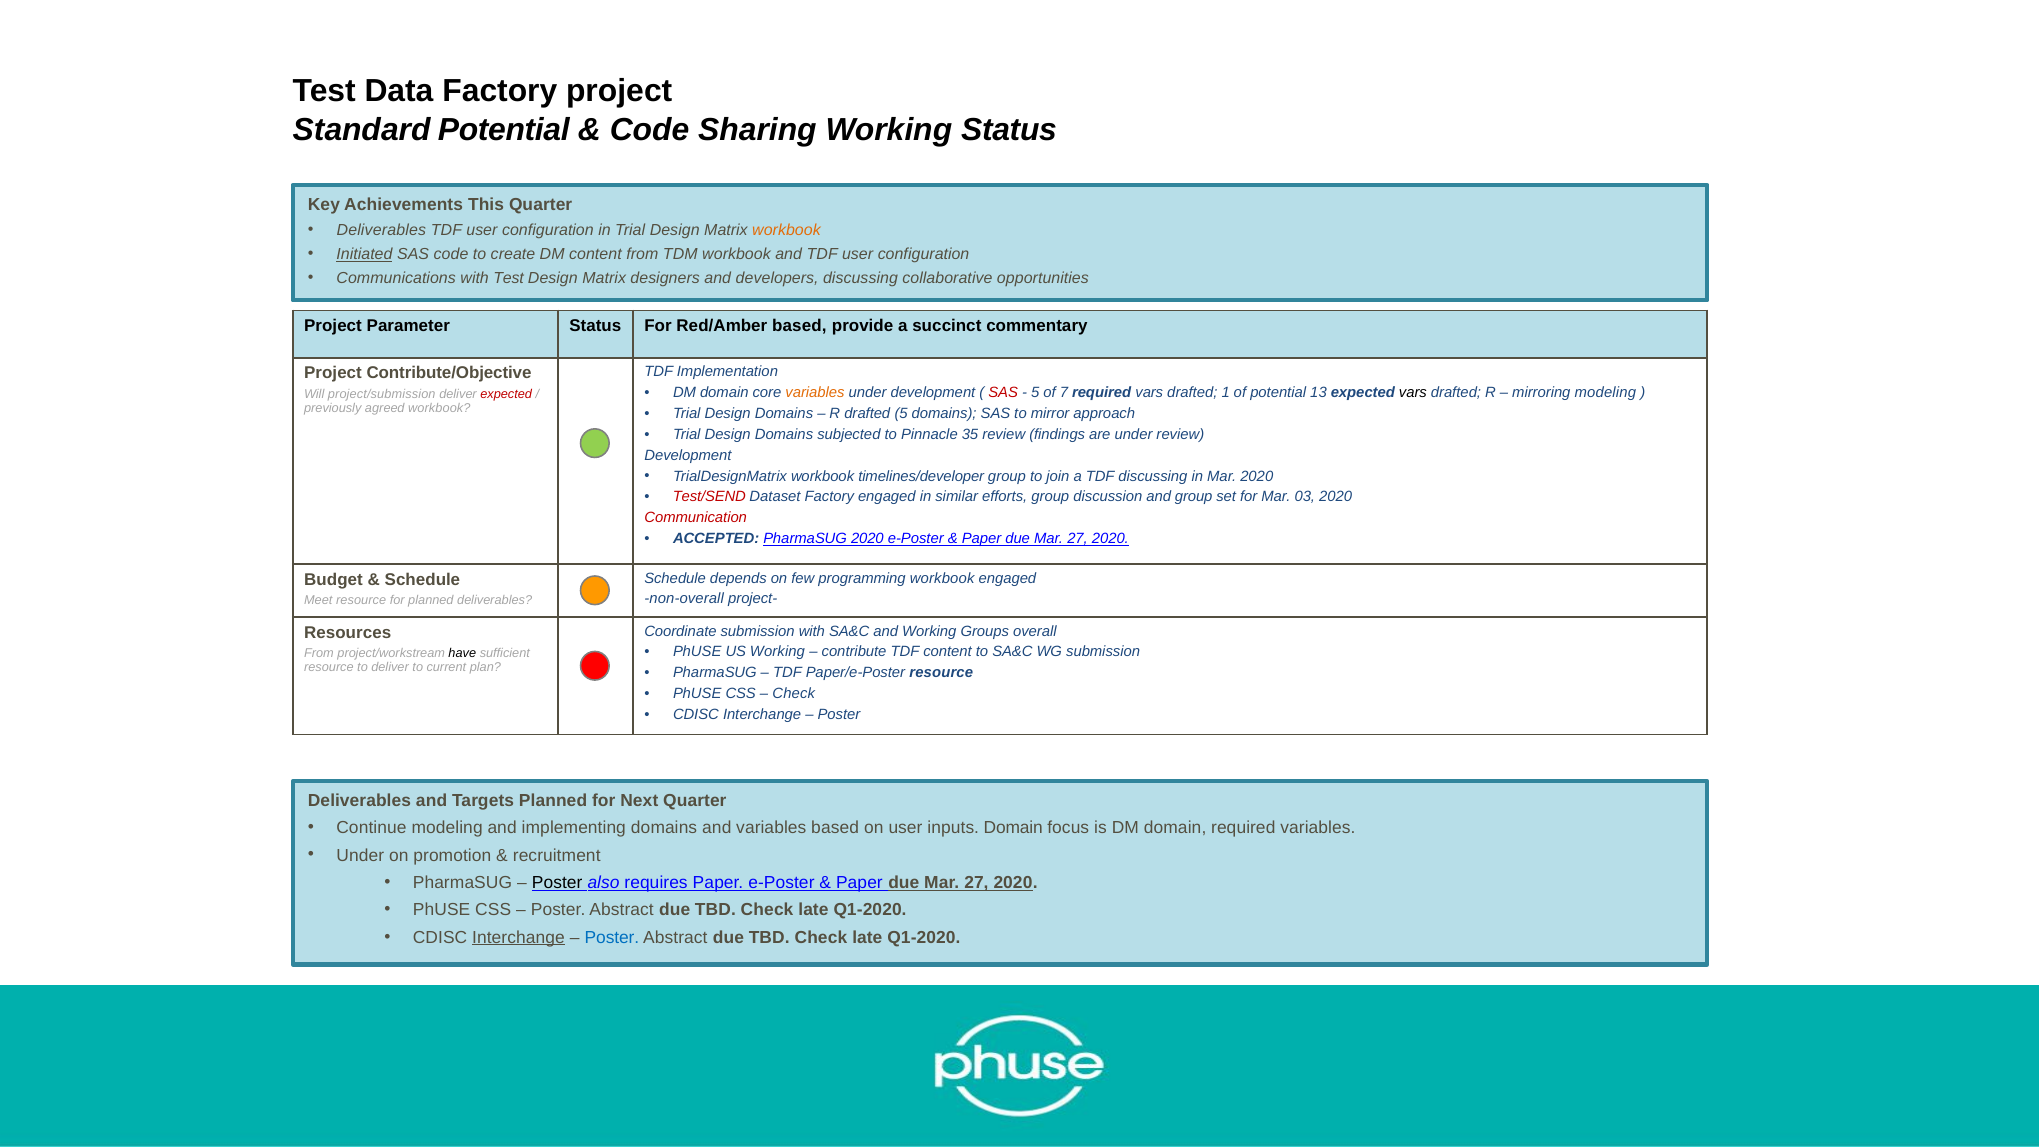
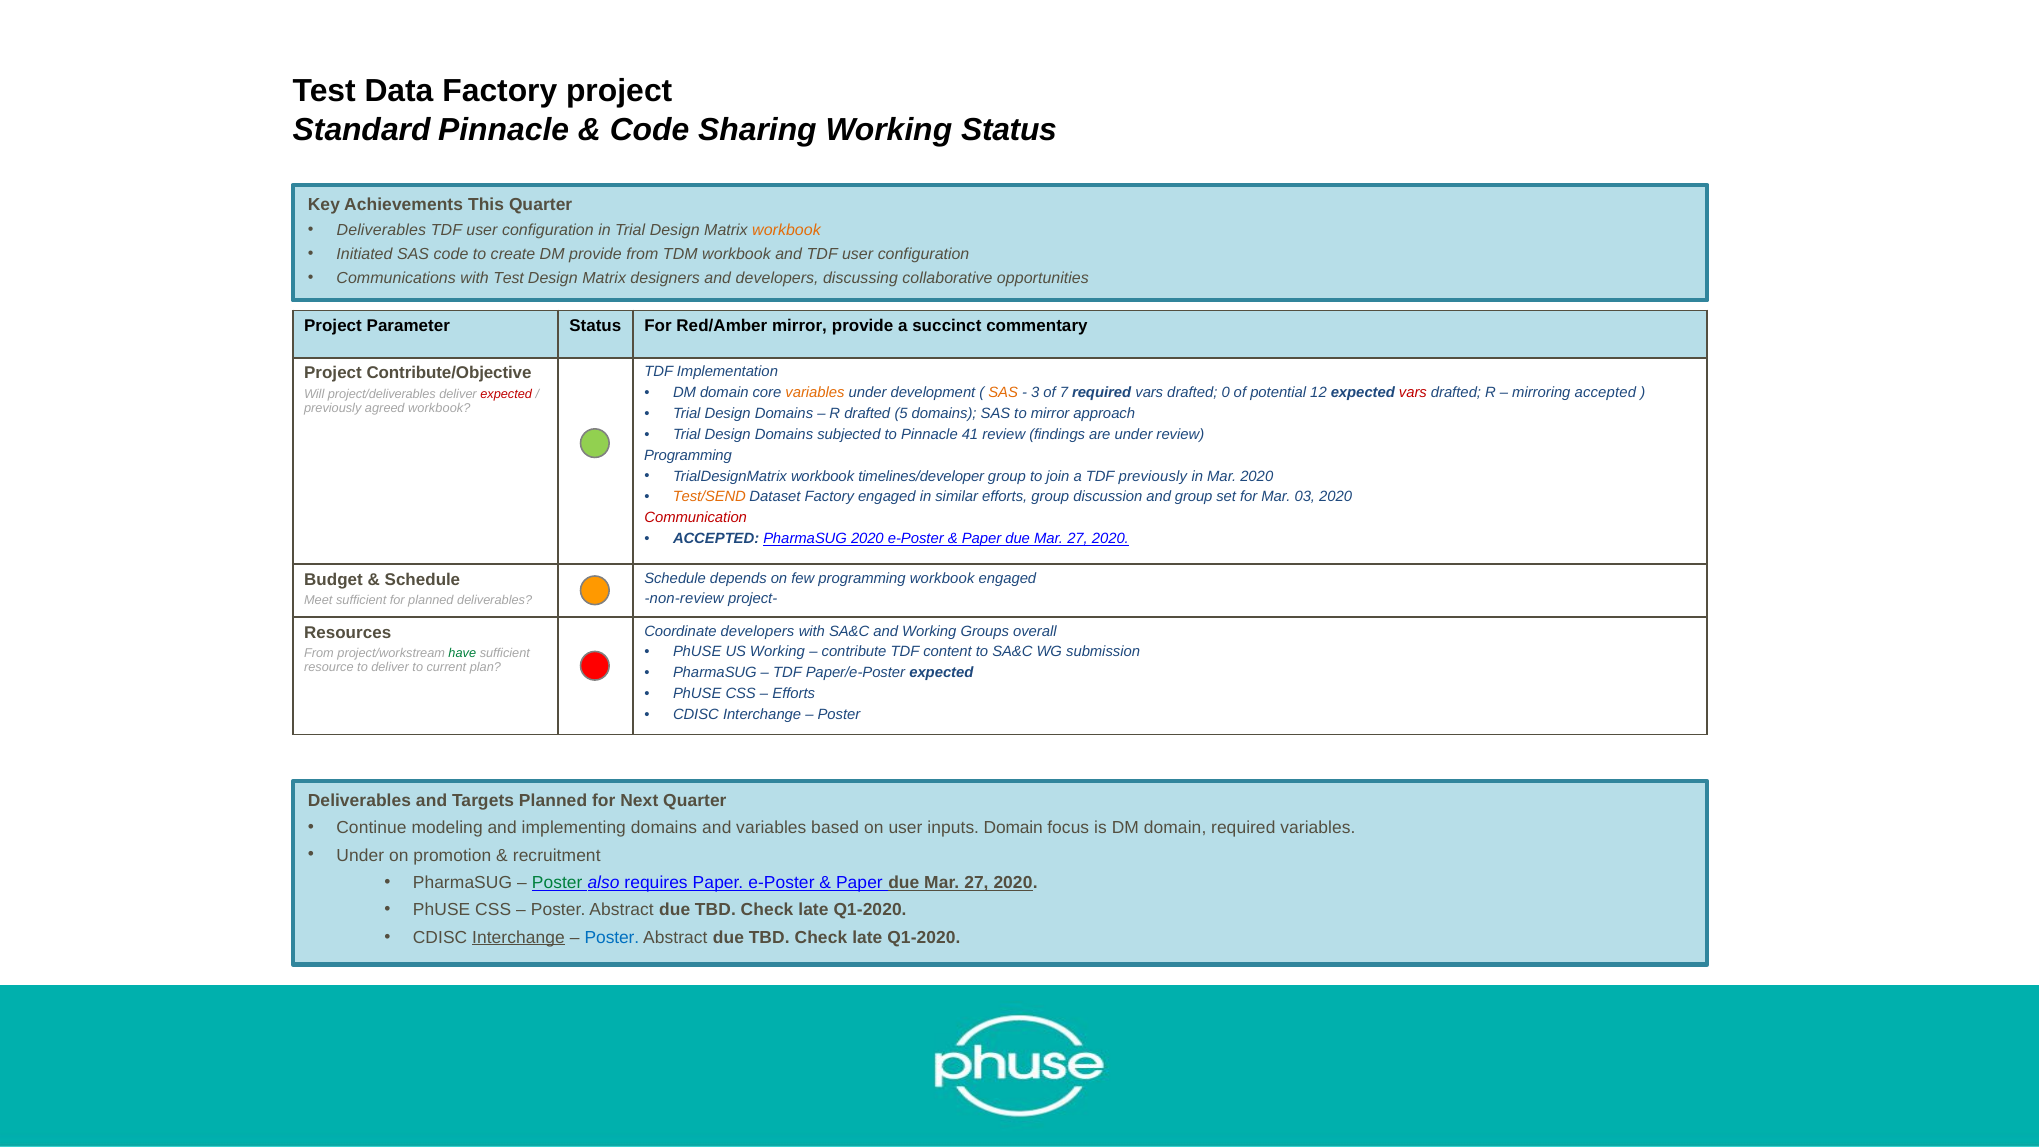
Standard Potential: Potential -> Pinnacle
Initiated underline: present -> none
DM content: content -> provide
Red/Amber based: based -> mirror
SAS at (1003, 393) colour: red -> orange
5 at (1035, 393): 5 -> 3
1: 1 -> 0
13: 13 -> 12
vars at (1413, 393) colour: black -> red
mirroring modeling: modeling -> accepted
project/submission: project/submission -> project/deliverables
35: 35 -> 41
Development at (688, 455): Development -> Programming
TDF discussing: discussing -> previously
Test/SEND colour: red -> orange
non-overall: non-overall -> non-review
Meet resource: resource -> sufficient
Coordinate submission: submission -> developers
have colour: black -> green
Paper/e-Poster resource: resource -> expected
Check at (794, 694): Check -> Efforts
Poster at (557, 883) colour: black -> green
